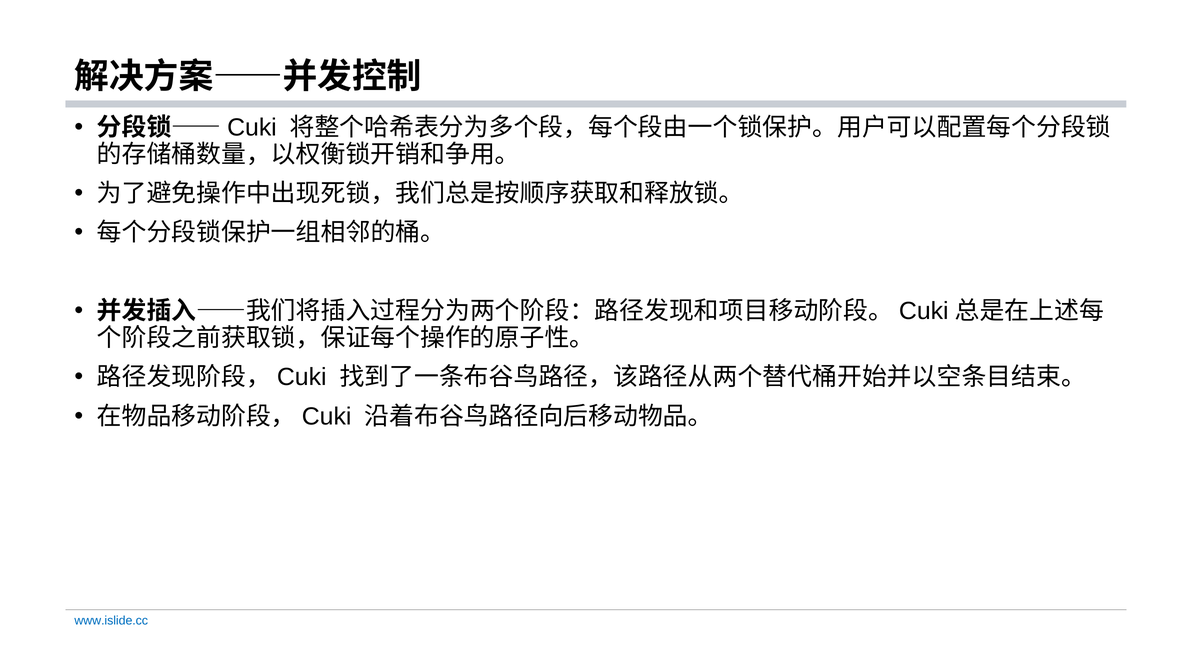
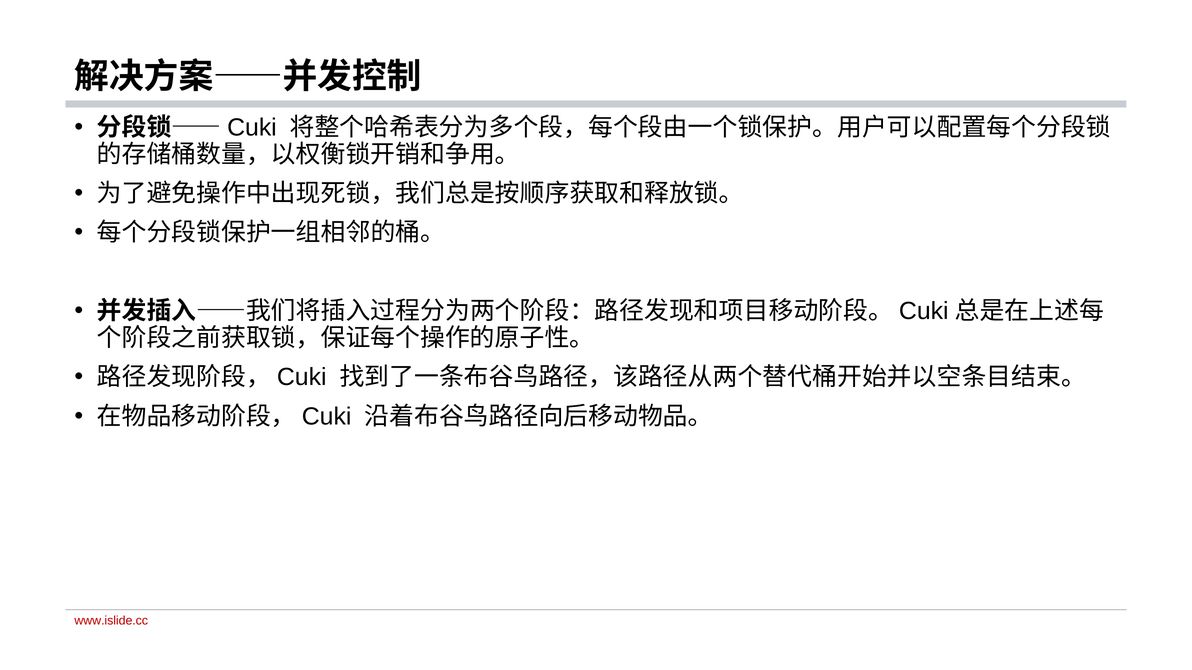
www.islide.cc colour: blue -> red
